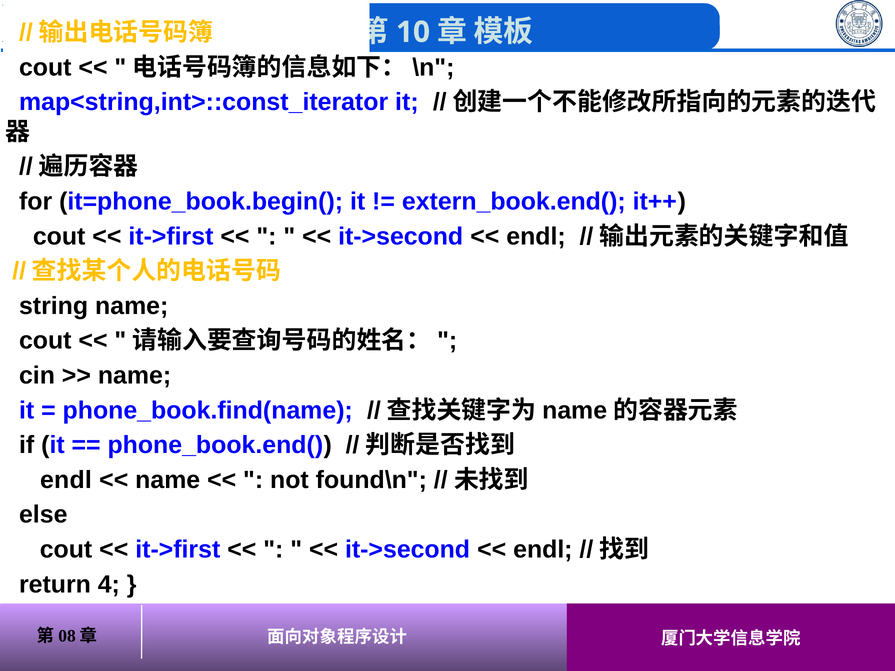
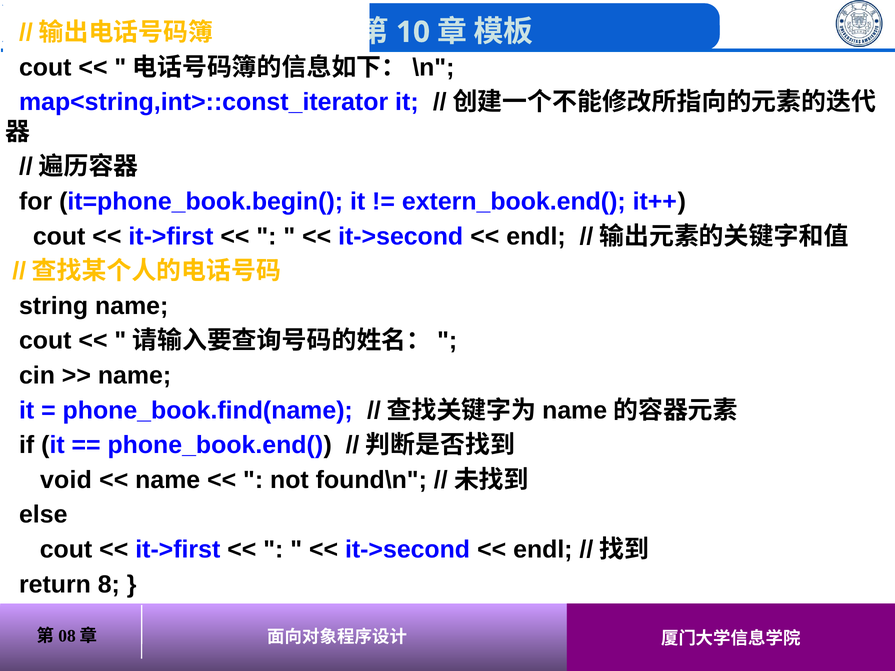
endl at (66, 480): endl -> void
4: 4 -> 8
